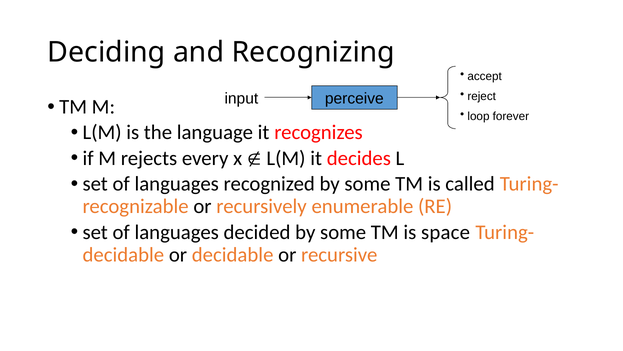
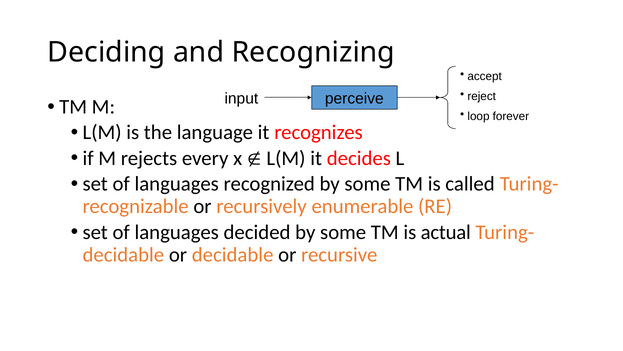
space: space -> actual
